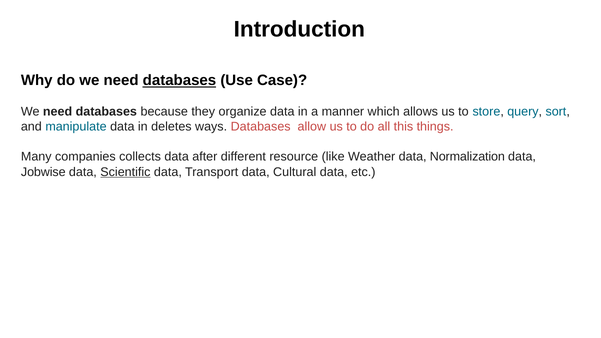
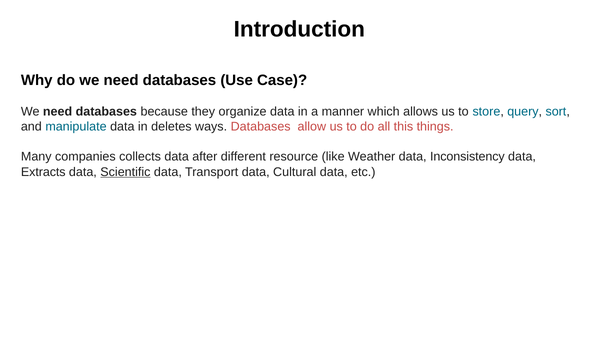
databases at (179, 80) underline: present -> none
Normalization: Normalization -> Inconsistency
Jobwise: Jobwise -> Extracts
